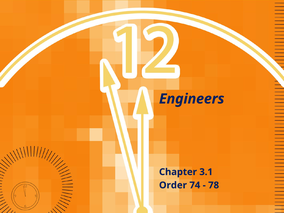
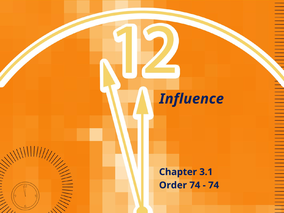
Engineers: Engineers -> Influence
78 at (214, 185): 78 -> 74
